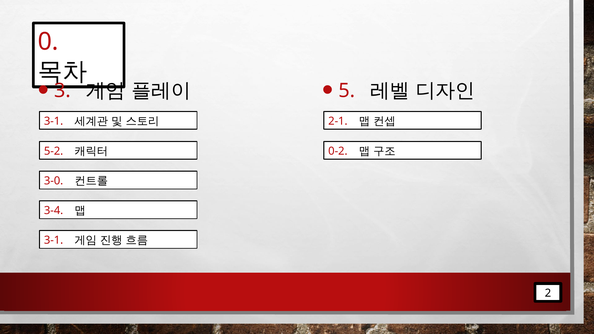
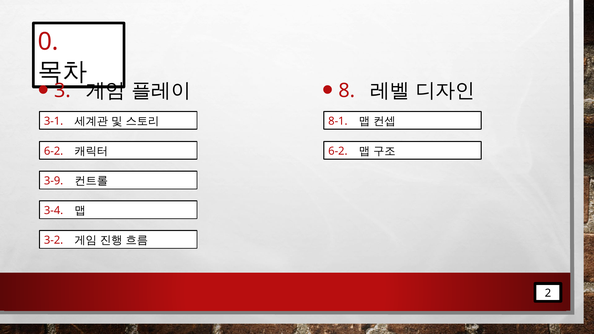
5: 5 -> 8
2-1: 2-1 -> 8-1
5-2 at (54, 151): 5-2 -> 6-2
0-2 at (338, 151): 0-2 -> 6-2
3-0: 3-0 -> 3-9
3-1 at (54, 240): 3-1 -> 3-2
